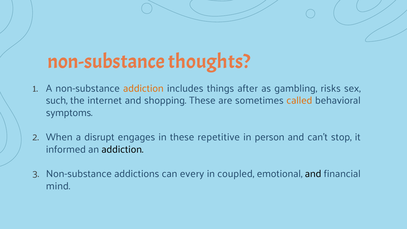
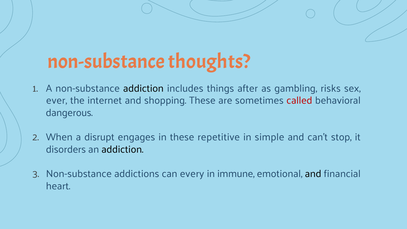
addiction at (143, 88) colour: orange -> black
such: such -> ever
called colour: orange -> red
symptoms: symptoms -> dangerous
person: person -> simple
informed: informed -> disorders
coupled: coupled -> immune
mind: mind -> heart
